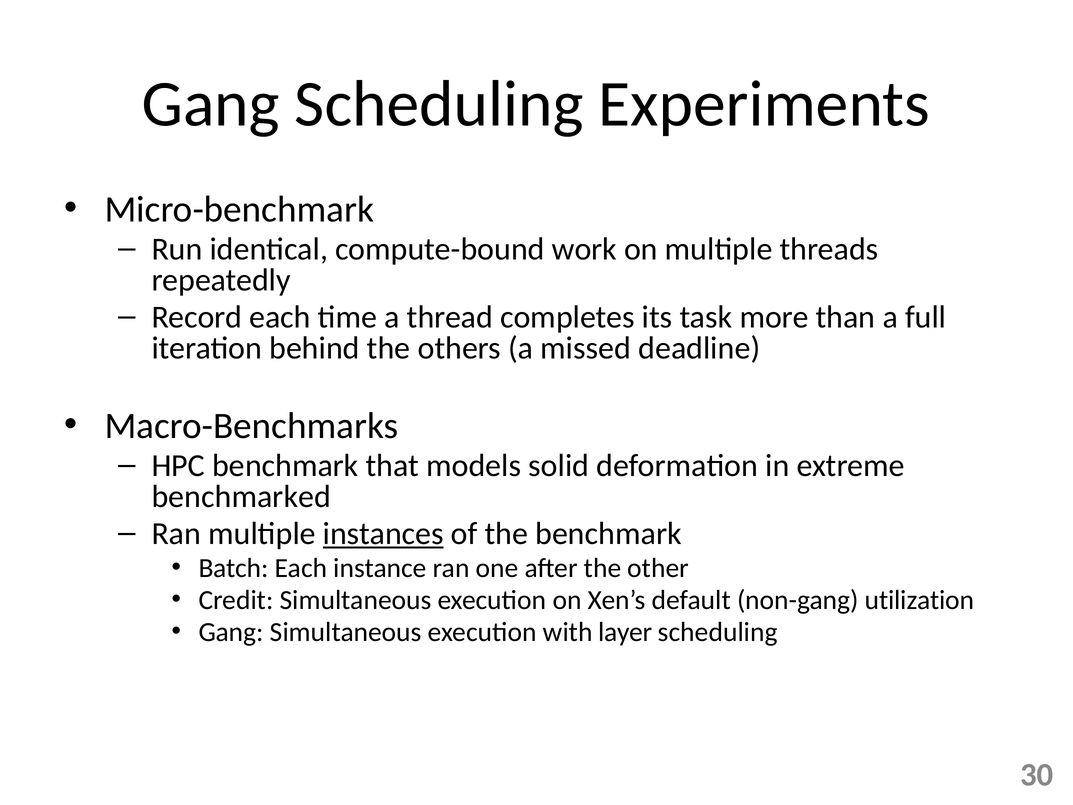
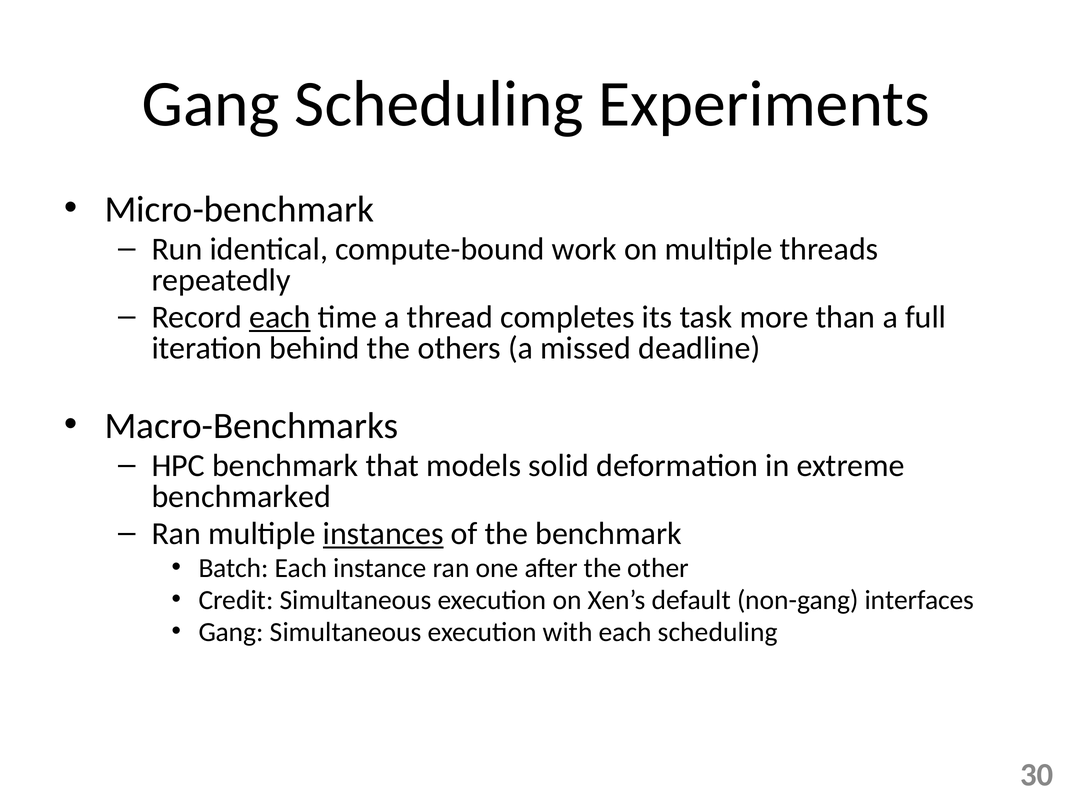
each at (280, 317) underline: none -> present
utilization: utilization -> interfaces
with layer: layer -> each
